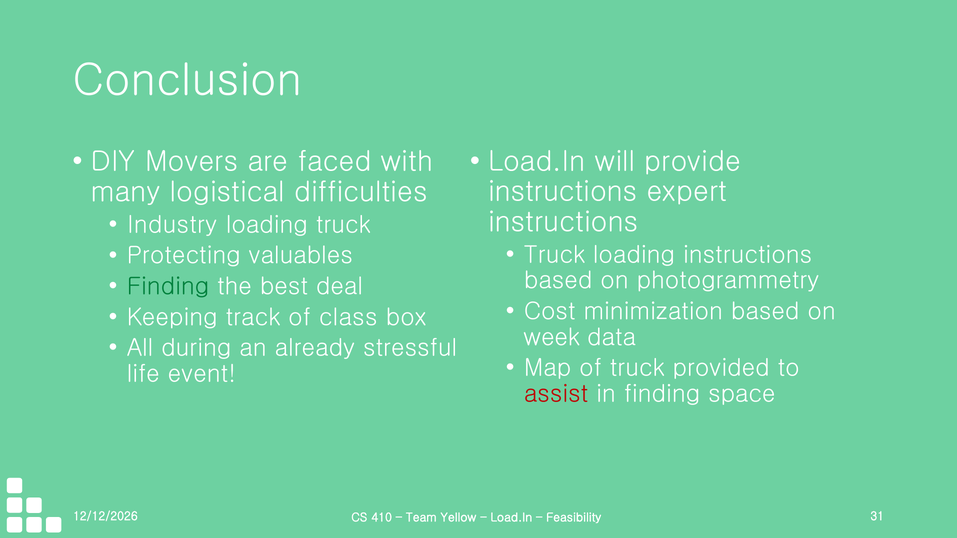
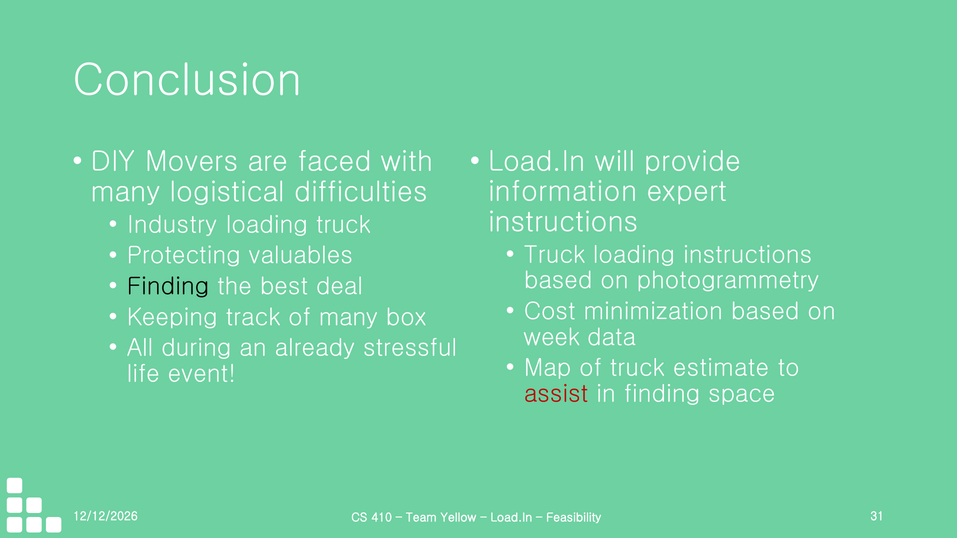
instructions at (563, 192): instructions -> information
Finding at (168, 287) colour: green -> black
of class: class -> many
provided: provided -> estimate
